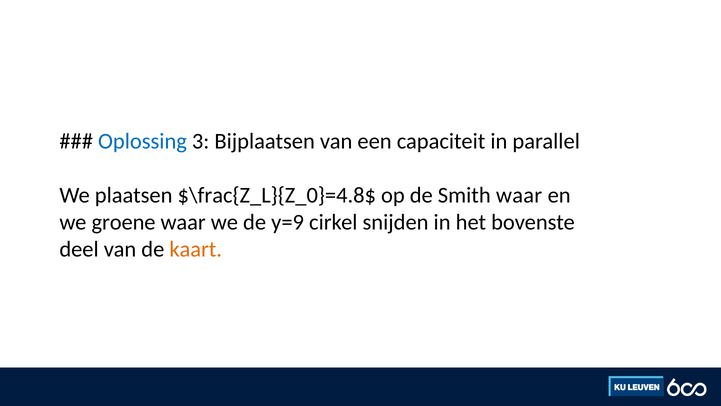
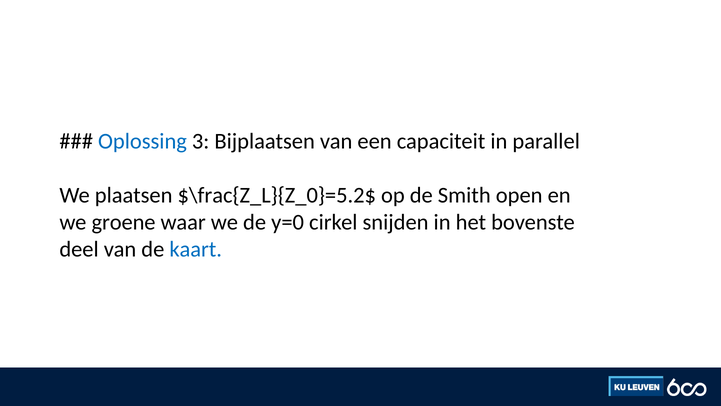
$\frac{Z_L}{Z_0}=4.8$: $\frac{Z_L}{Z_0}=4.8$ -> $\frac{Z_L}{Z_0}=5.2$
Smith waar: waar -> open
y=9: y=9 -> y=0
kaart colour: orange -> blue
